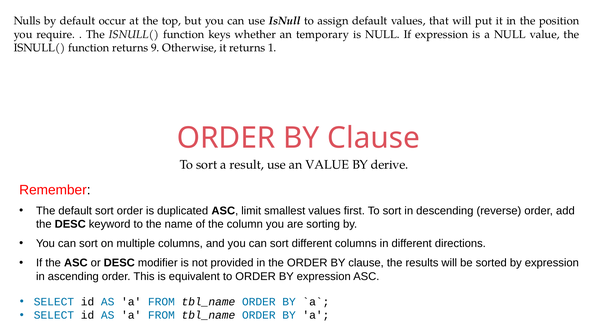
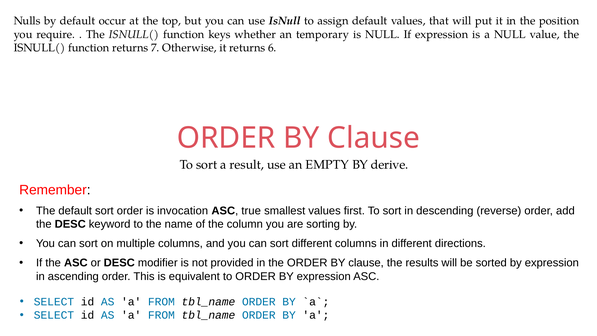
9: 9 -> 7
1: 1 -> 6
an VALUE: VALUE -> EMPTY
duplicated: duplicated -> invocation
limit: limit -> true
